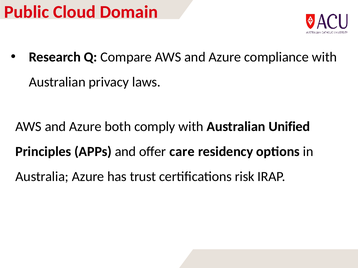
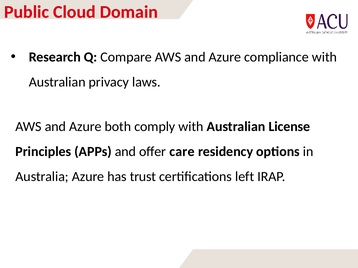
Unified: Unified -> License
risk: risk -> left
